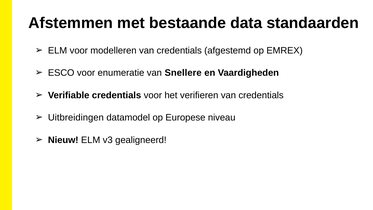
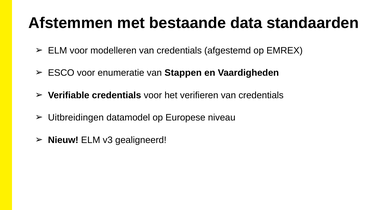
Snellere: Snellere -> Stappen
